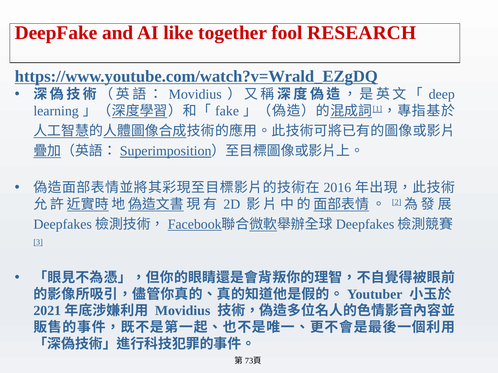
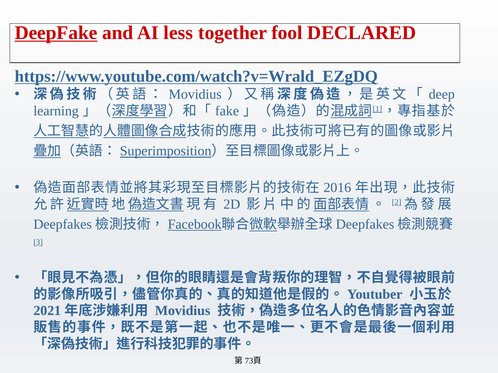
DeepFake underline: none -> present
like: like -> less
RESEARCH: RESEARCH -> DECLARED
